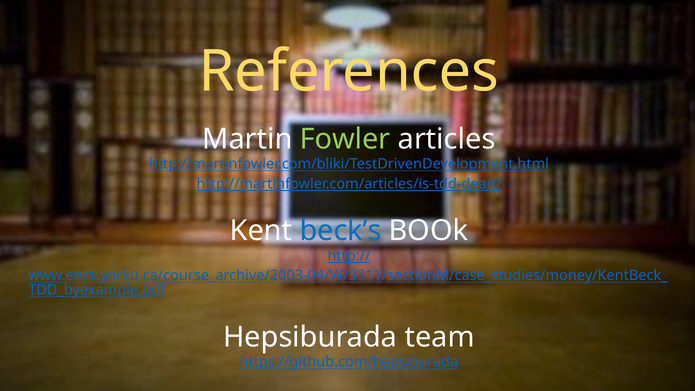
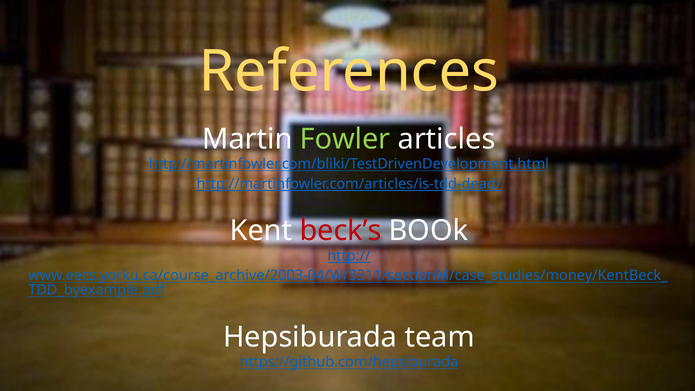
beck’s colour: blue -> red
